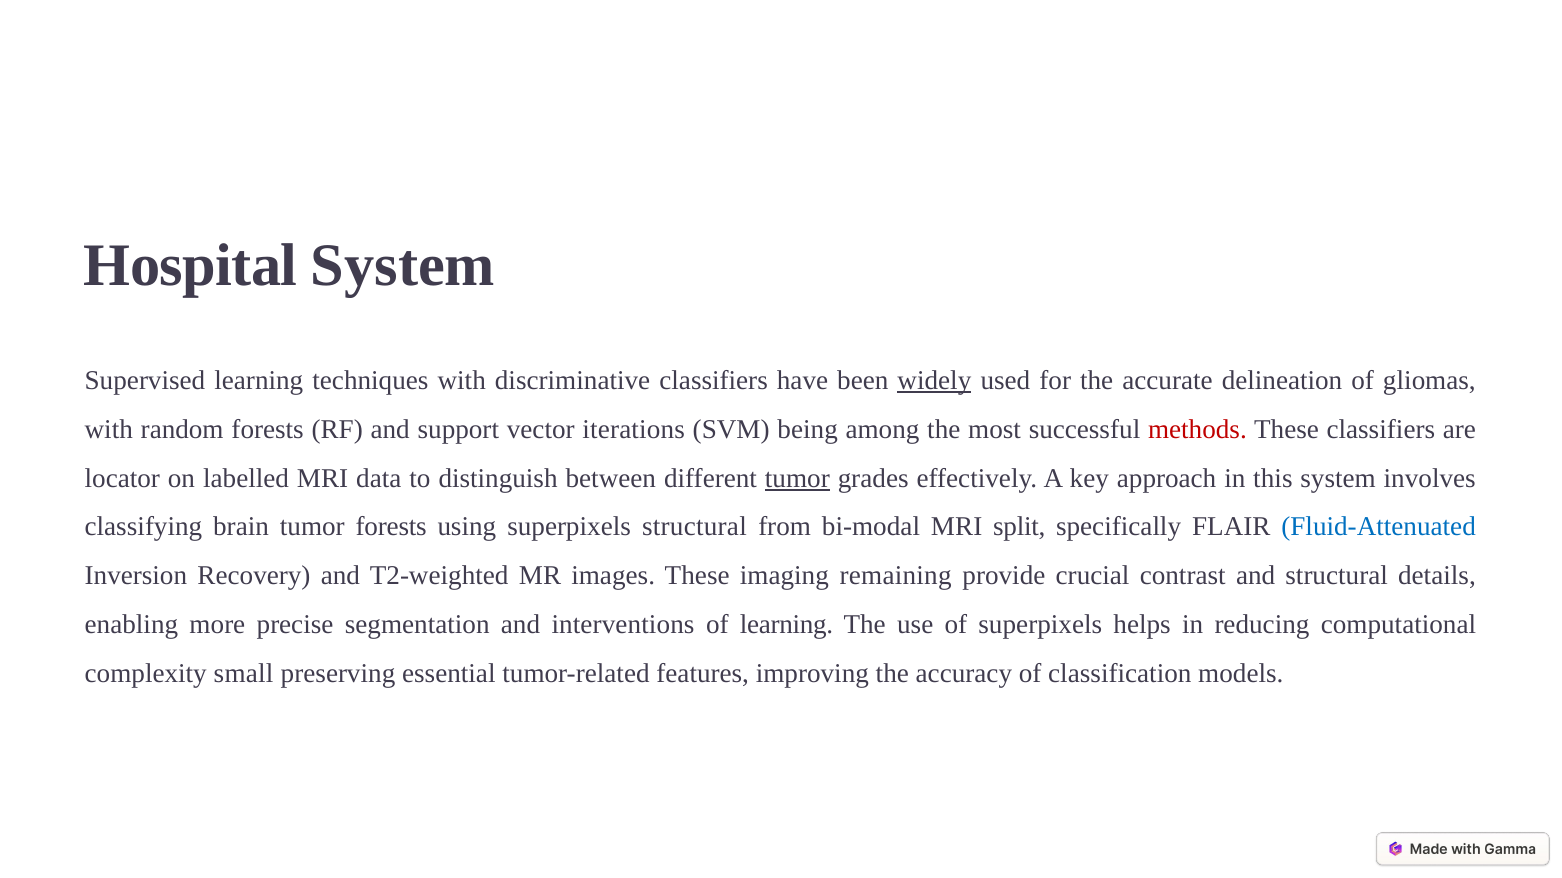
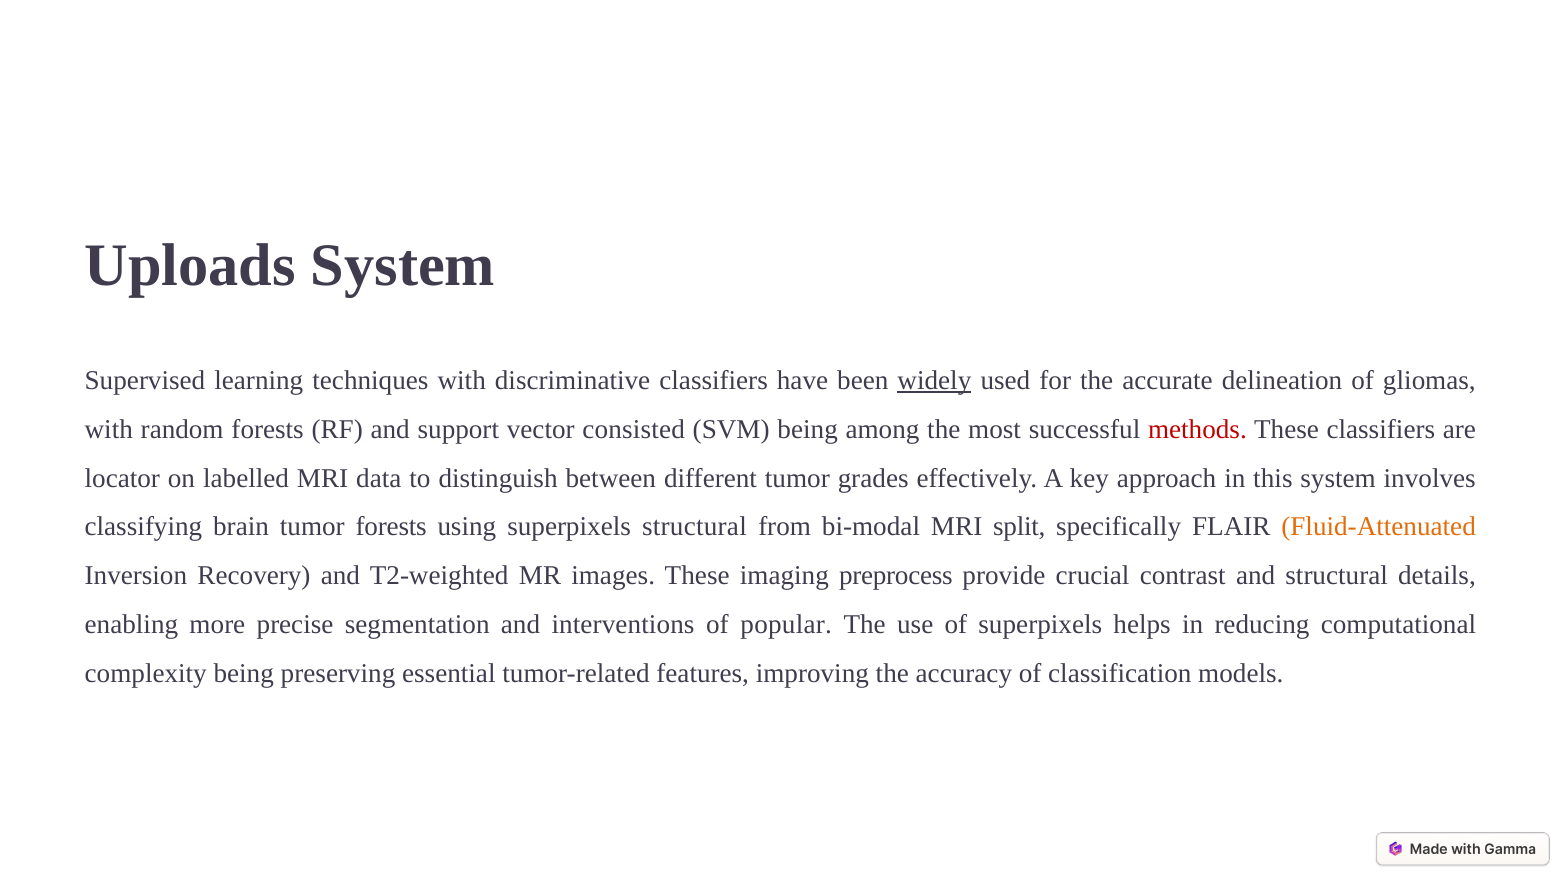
Hospital: Hospital -> Uploads
iterations: iterations -> consisted
tumor at (797, 478) underline: present -> none
Fluid-Attenuated colour: blue -> orange
remaining: remaining -> preprocess
of learning: learning -> popular
complexity small: small -> being
